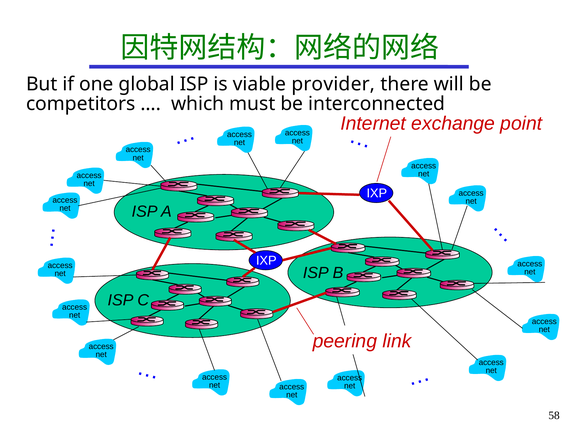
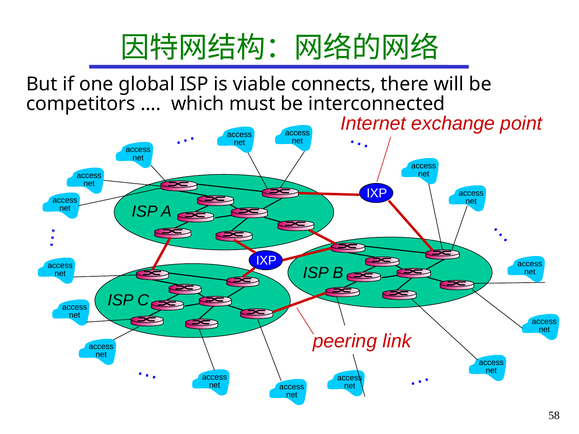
provider: provider -> connects
